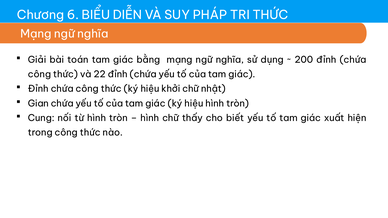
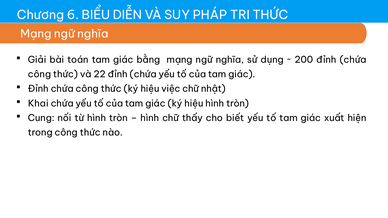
khởi: khởi -> việc
Gian: Gian -> Khai
